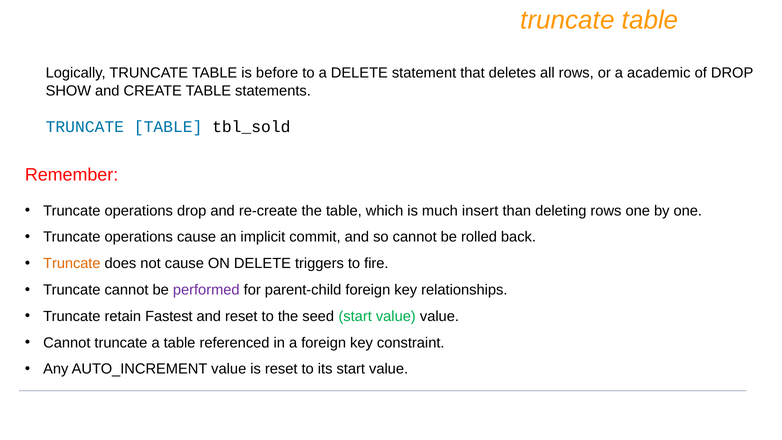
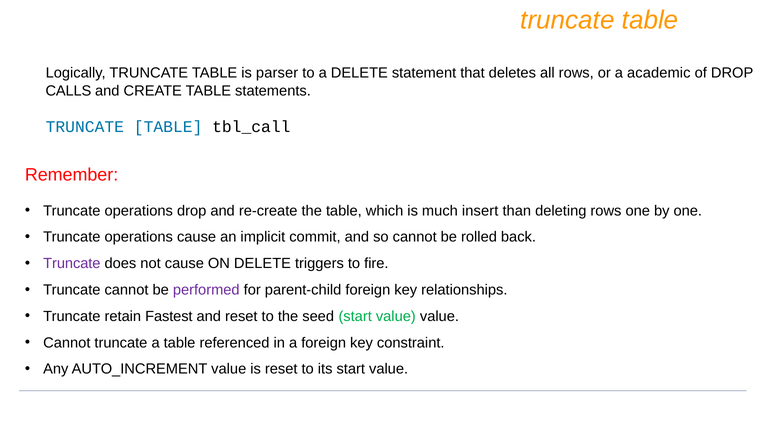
before: before -> parser
SHOW: SHOW -> CALLS
tbl_sold: tbl_sold -> tbl_call
Truncate at (72, 263) colour: orange -> purple
